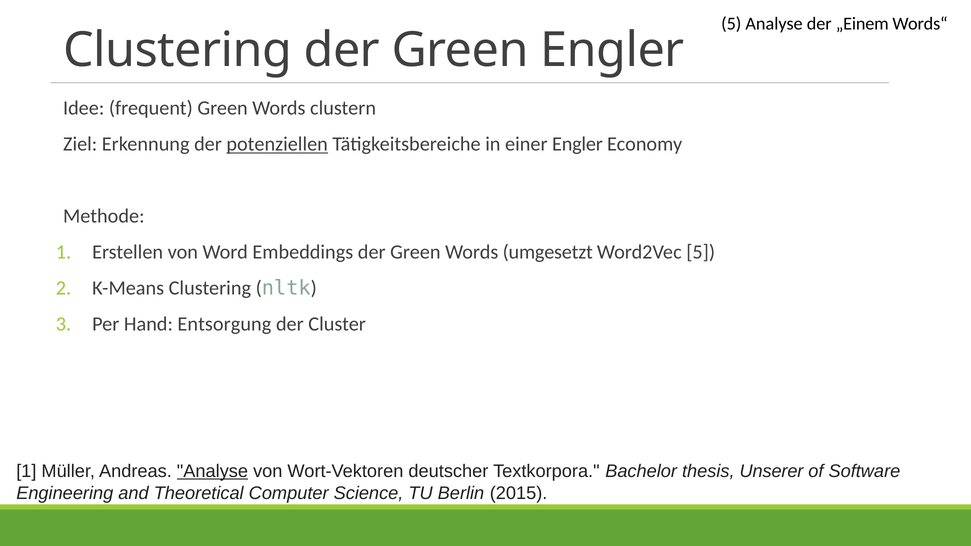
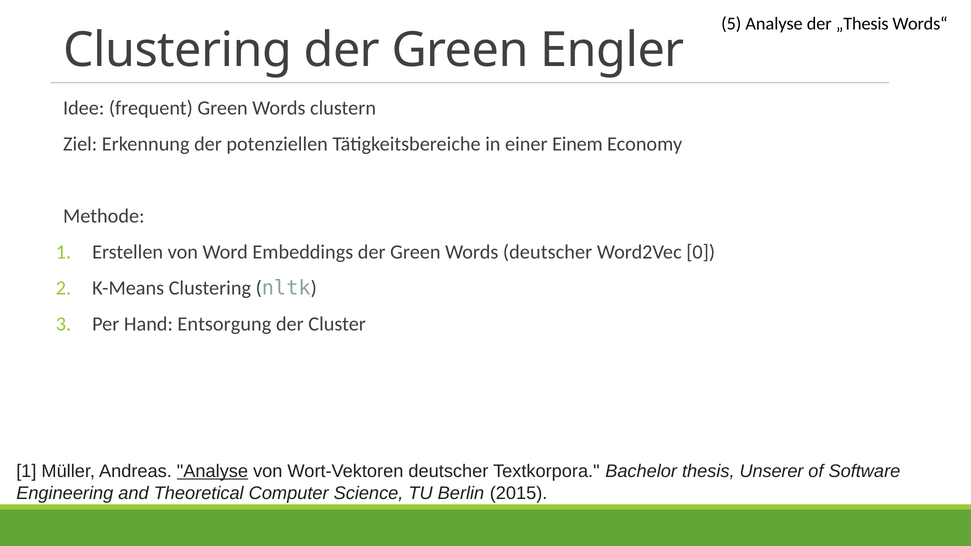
„Einem: „Einem -> „Thesis
potenziellen underline: present -> none
einer Engler: Engler -> Einem
Words umgesetzt: umgesetzt -> deutscher
Word2Vec 5: 5 -> 0
